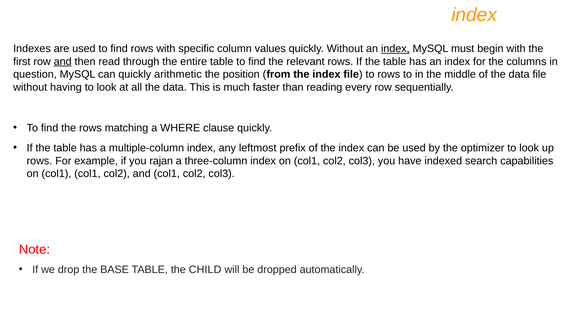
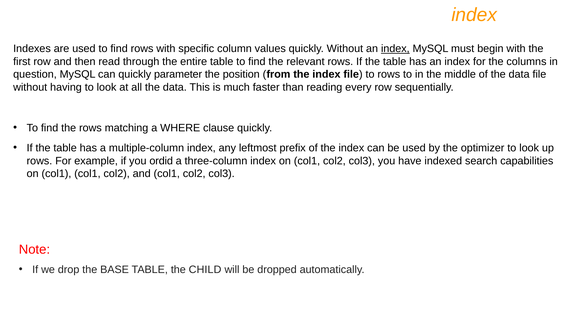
and at (63, 62) underline: present -> none
arithmetic: arithmetic -> parameter
rajan: rajan -> ordid
